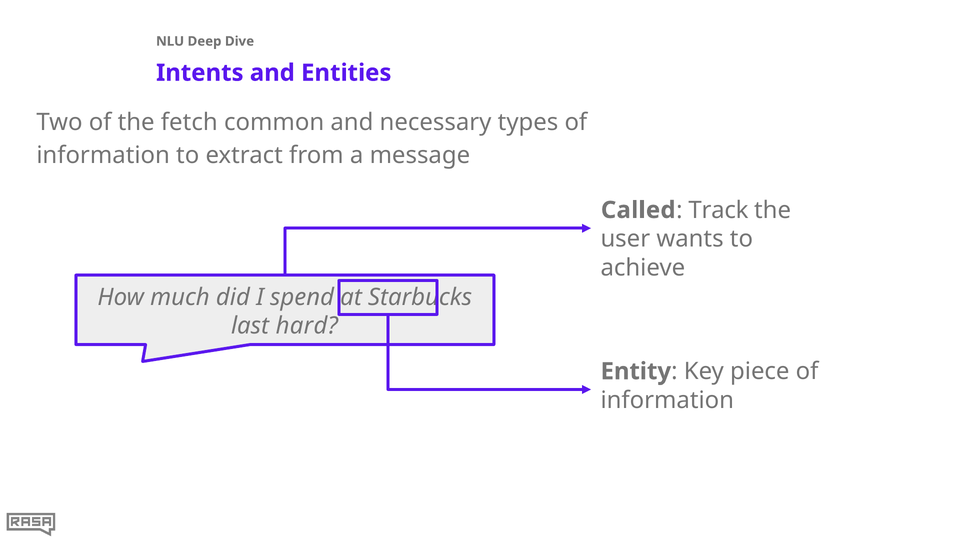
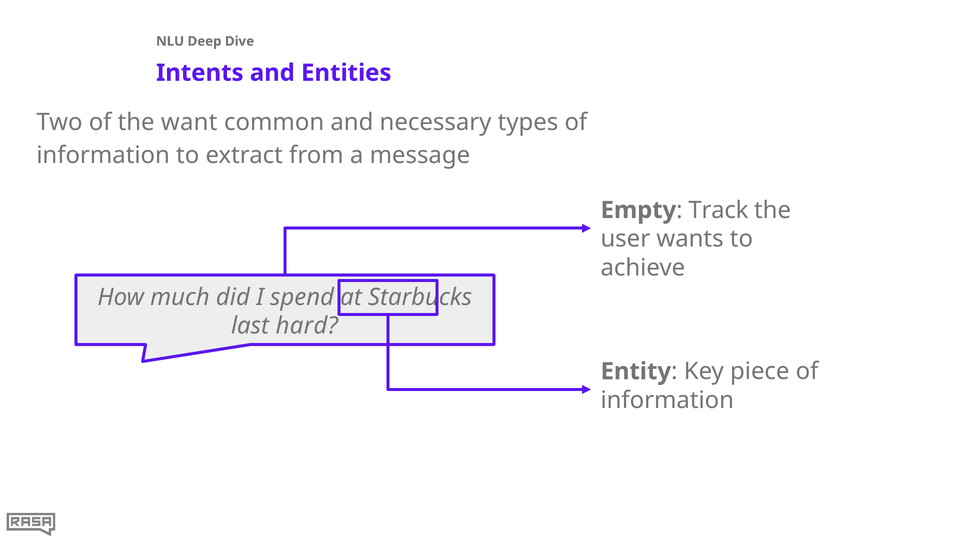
fetch: fetch -> want
Called: Called -> Empty
